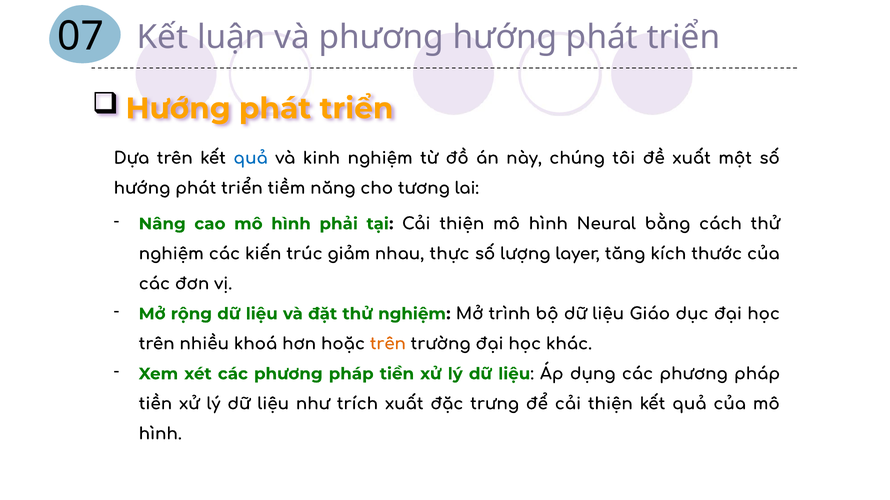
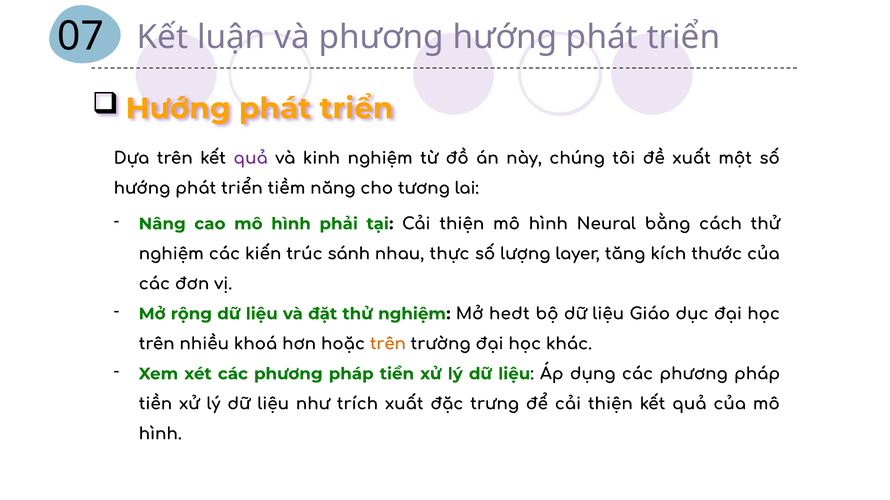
quả at (251, 158) colour: blue -> purple
giảm: giảm -> sánh
trình: trình -> hedt
